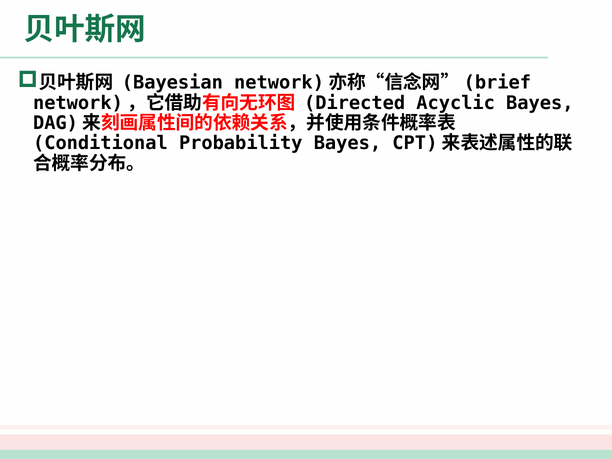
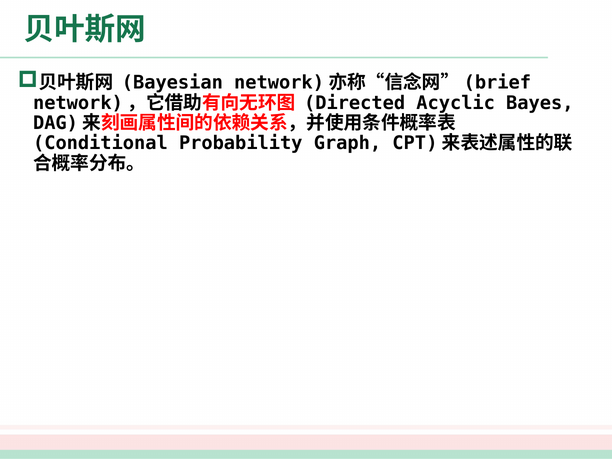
Probability Bayes: Bayes -> Graph
